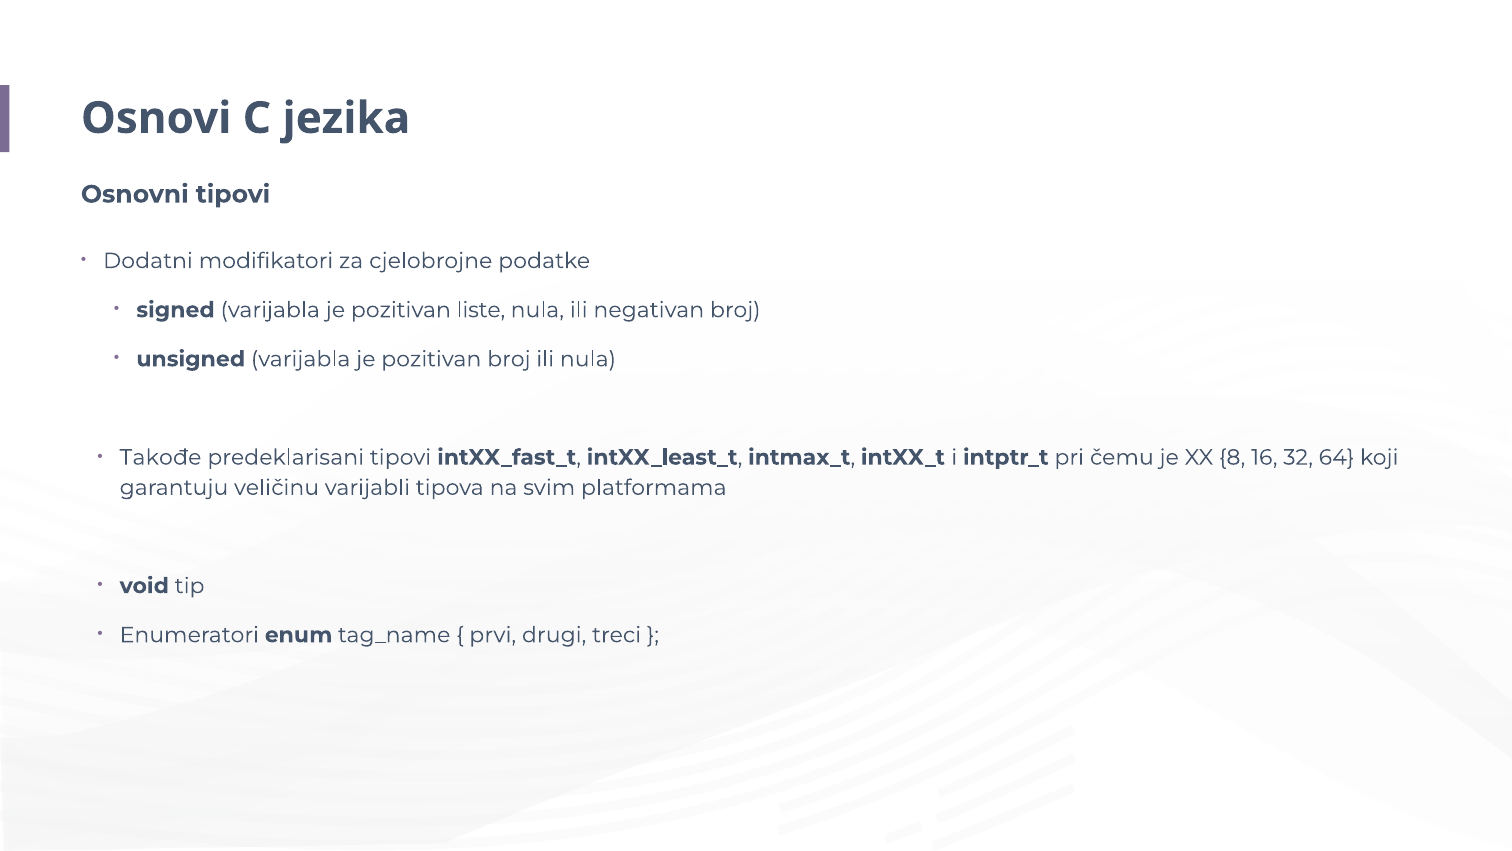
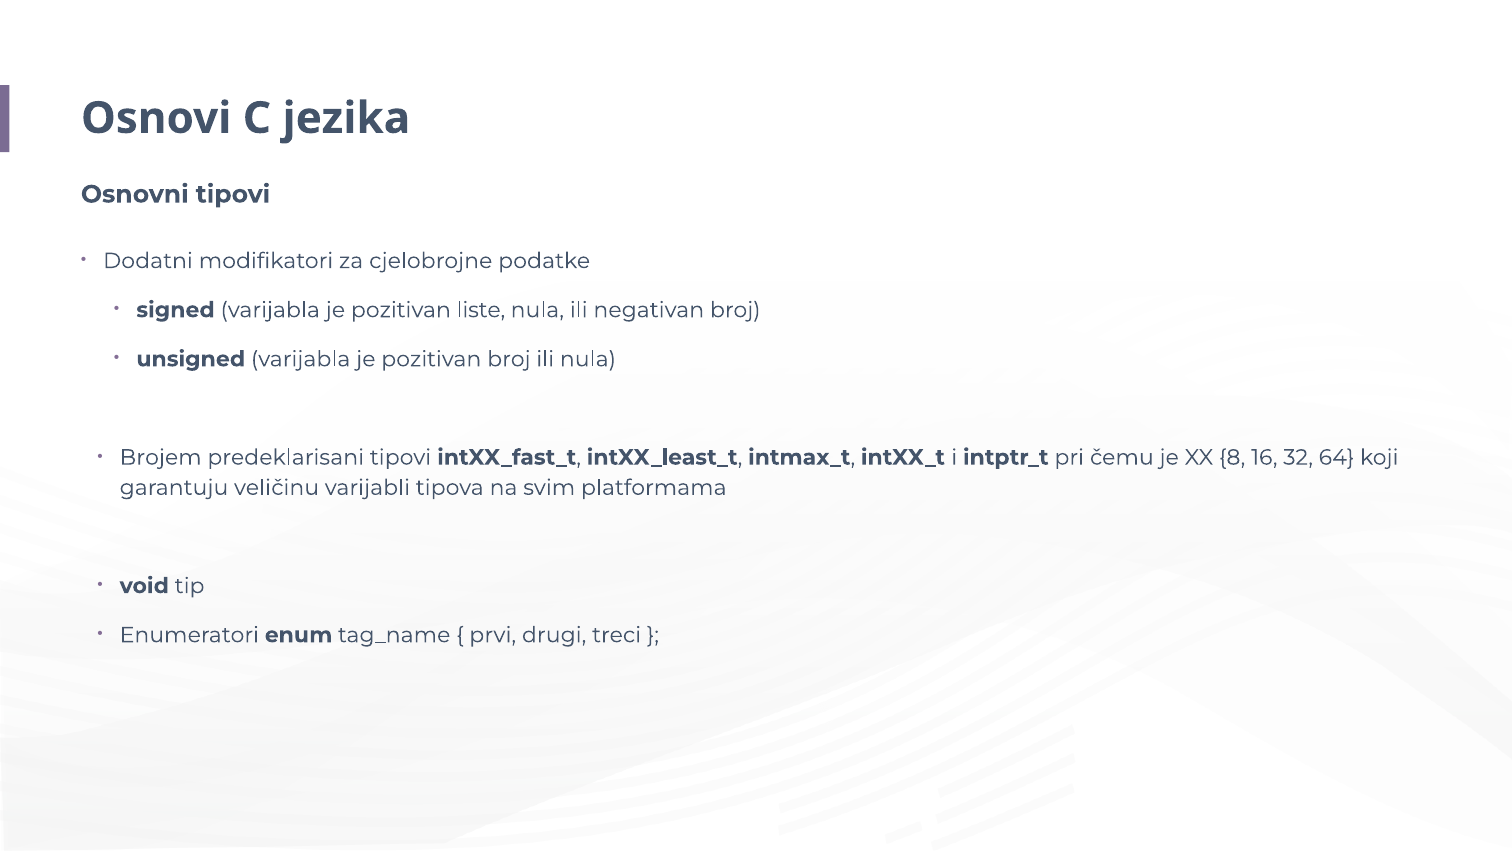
Takođe: Takođe -> Brojem
